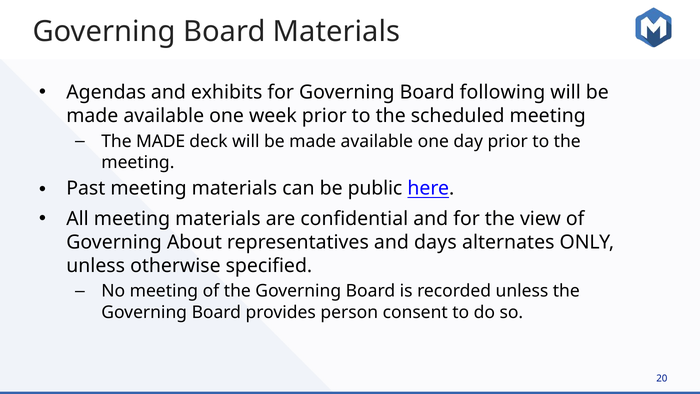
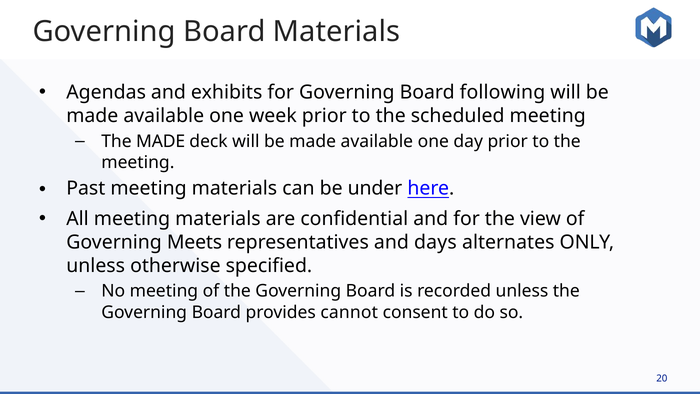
public: public -> under
About: About -> Meets
person: person -> cannot
